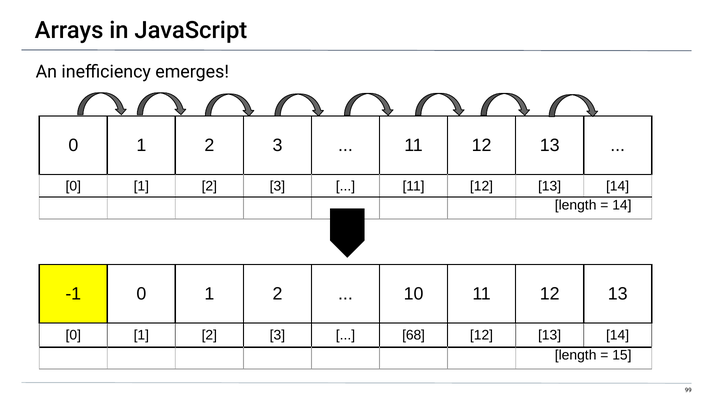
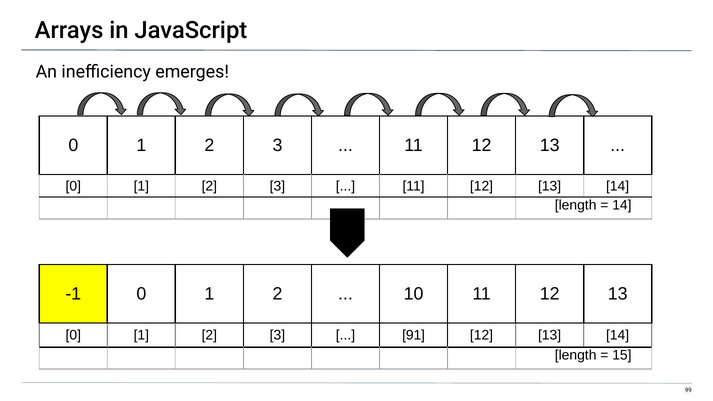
68: 68 -> 91
